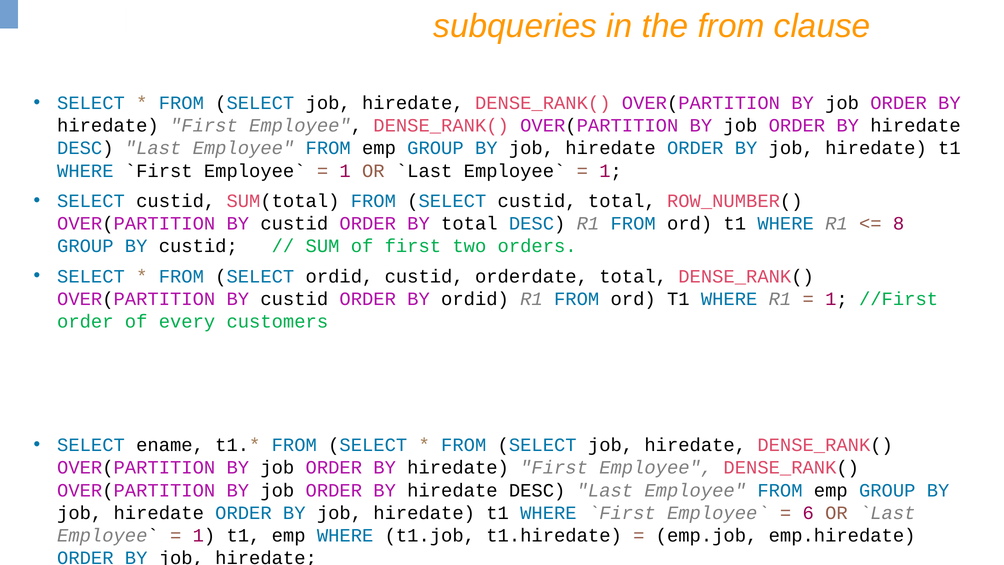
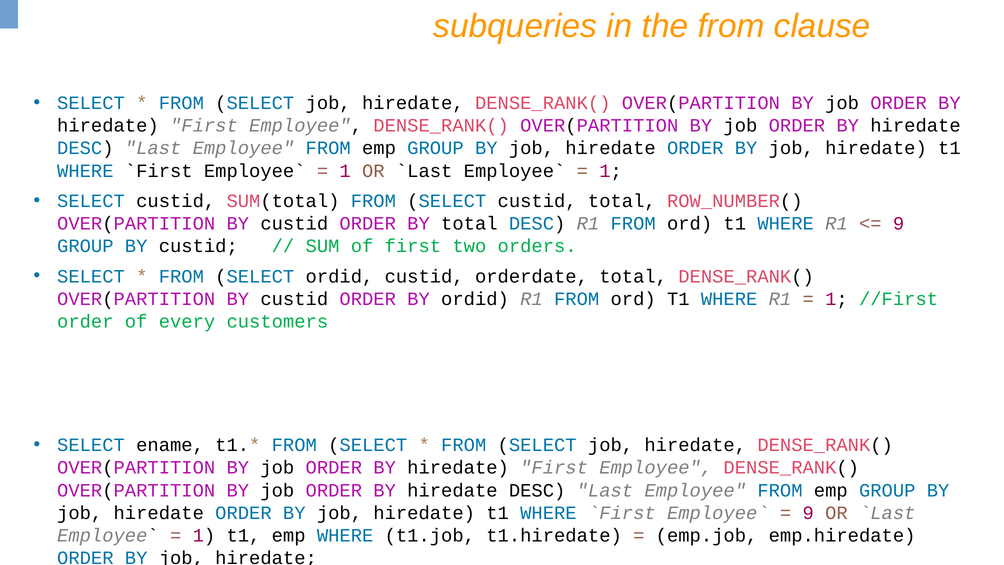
8 at (899, 223): 8 -> 9
6 at (808, 513): 6 -> 9
